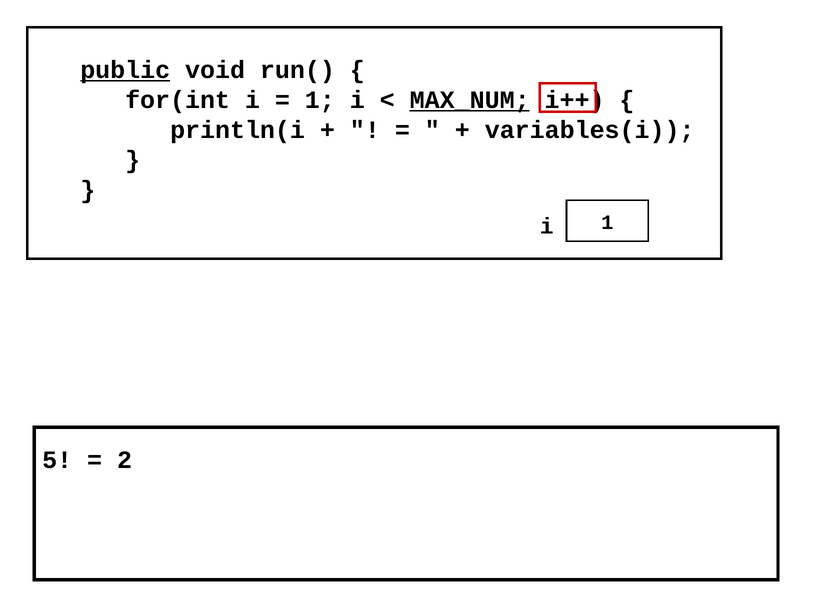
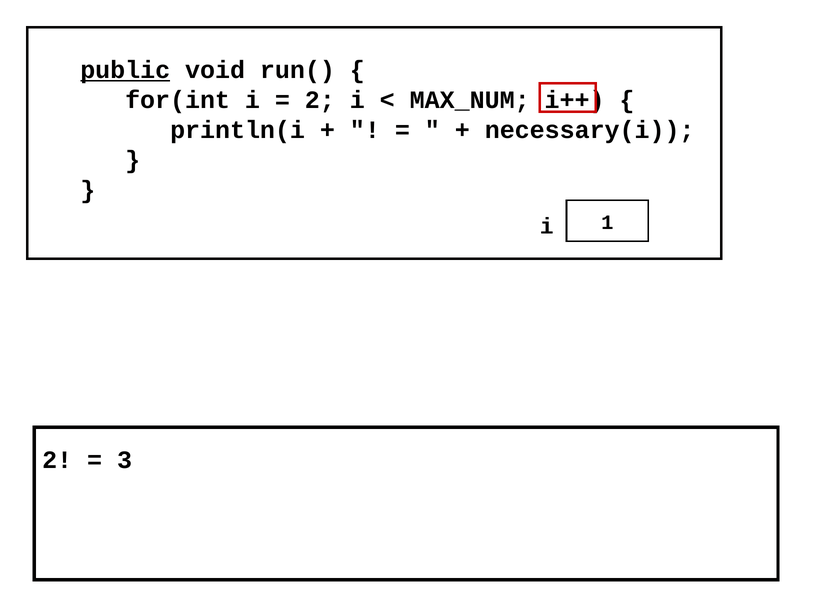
1 at (320, 100): 1 -> 2
MAX_NUM underline: present -> none
variables(i: variables(i -> necessary(i
5 at (57, 460): 5 -> 2
2: 2 -> 3
